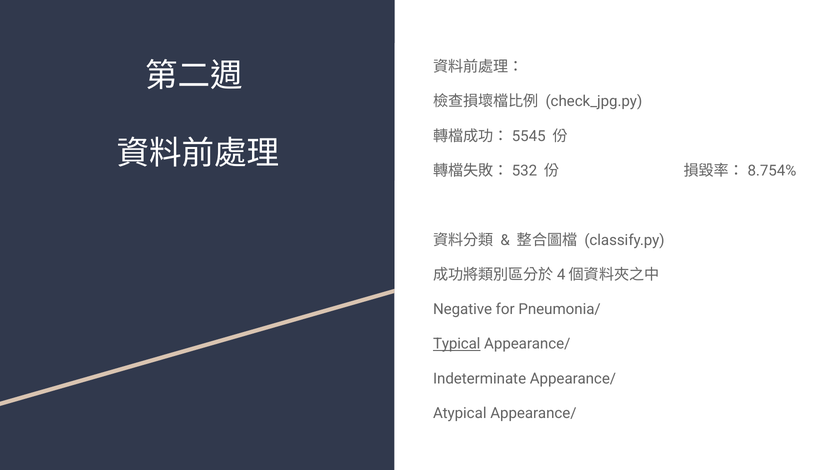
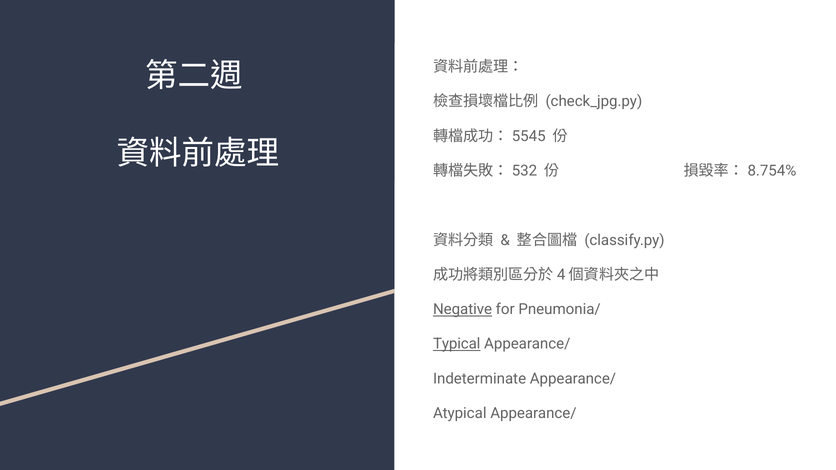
Negative underline: none -> present
